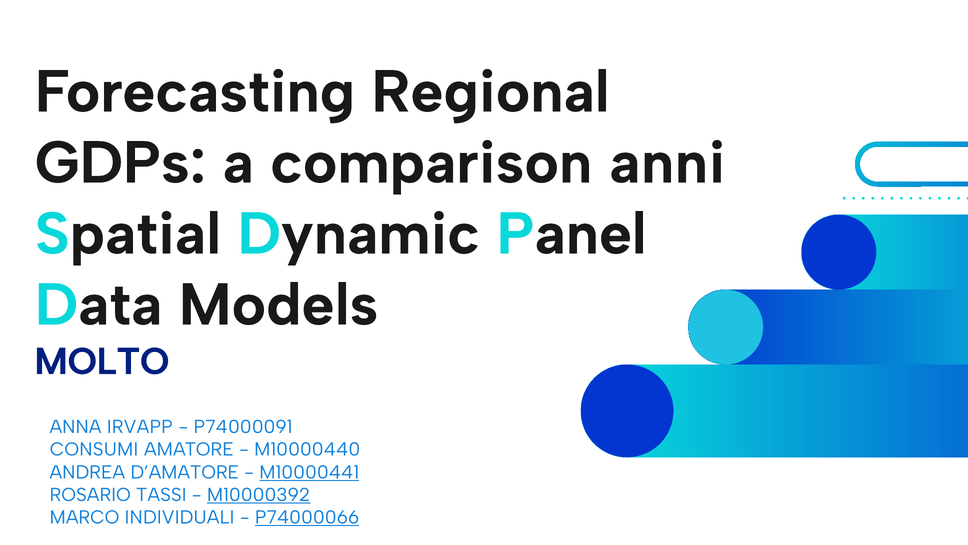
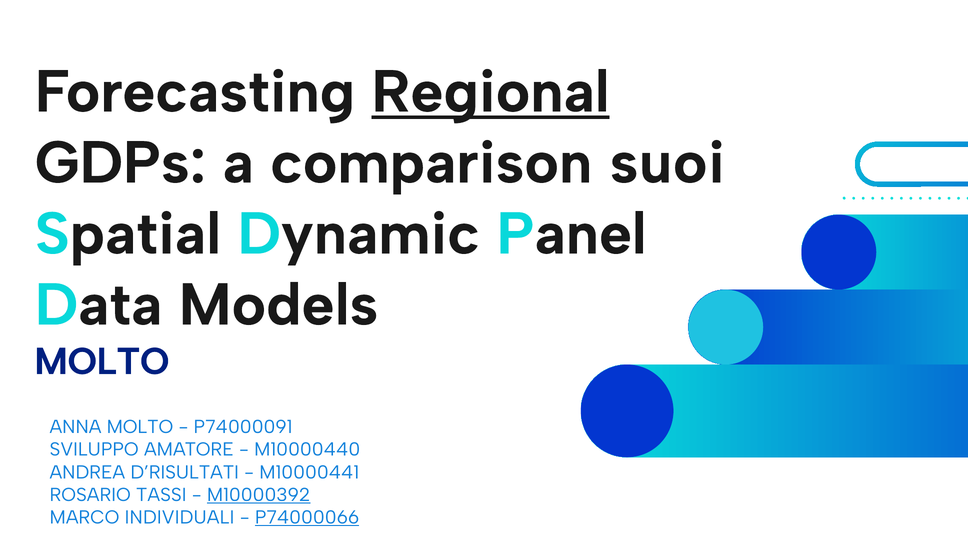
Regional underline: none -> present
anni: anni -> suoi
ANNA IRVAPP: IRVAPP -> MOLTO
CONSUMI: CONSUMI -> SVILUPPO
D’AMATORE: D’AMATORE -> D’RISULTATI
M10000441 underline: present -> none
